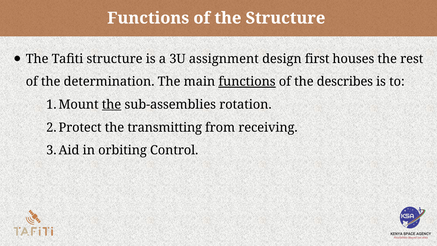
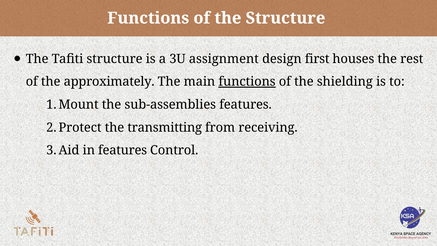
determination: determination -> approximately
describes: describes -> shielding
the at (112, 105) underline: present -> none
sub-assemblies rotation: rotation -> features
in orbiting: orbiting -> features
